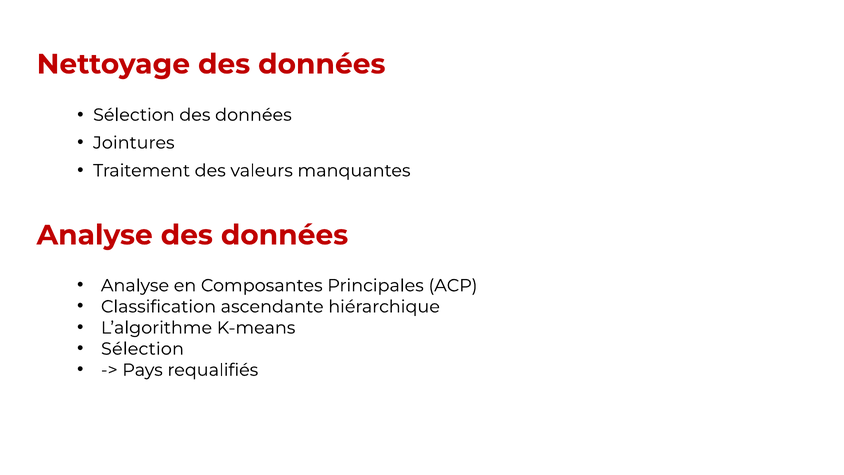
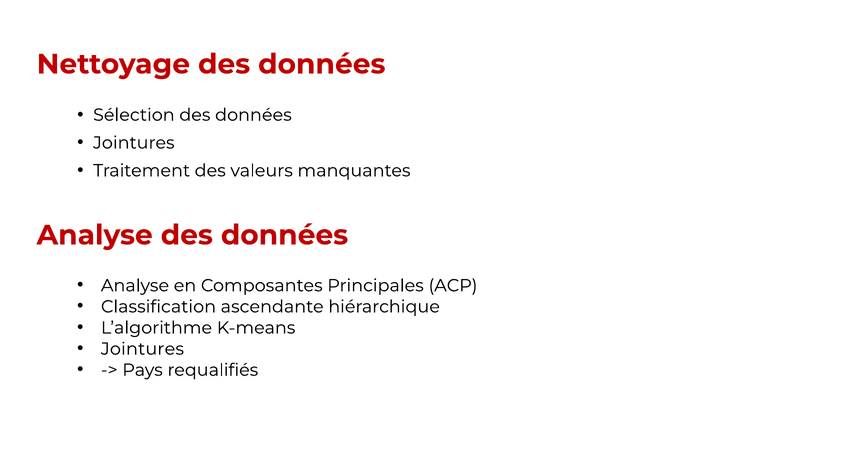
Sélection at (142, 349): Sélection -> Jointures
